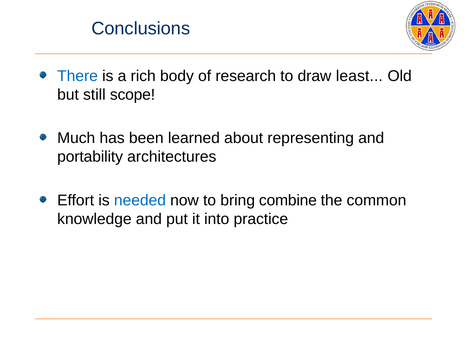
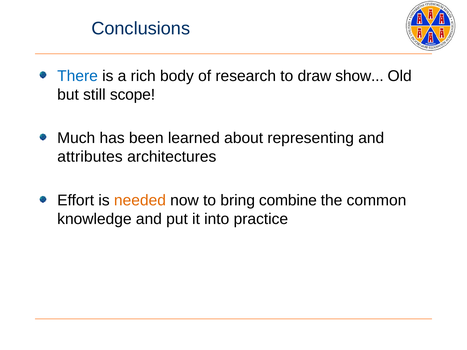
least: least -> show
portability: portability -> attributes
needed colour: blue -> orange
